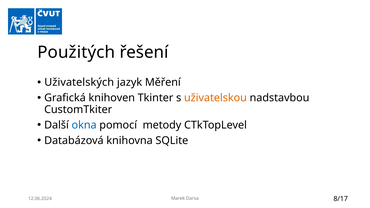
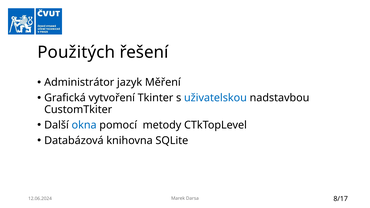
Uživatelských: Uživatelských -> Administrátor
knihoven: knihoven -> vytvoření
uživatelskou colour: orange -> blue
